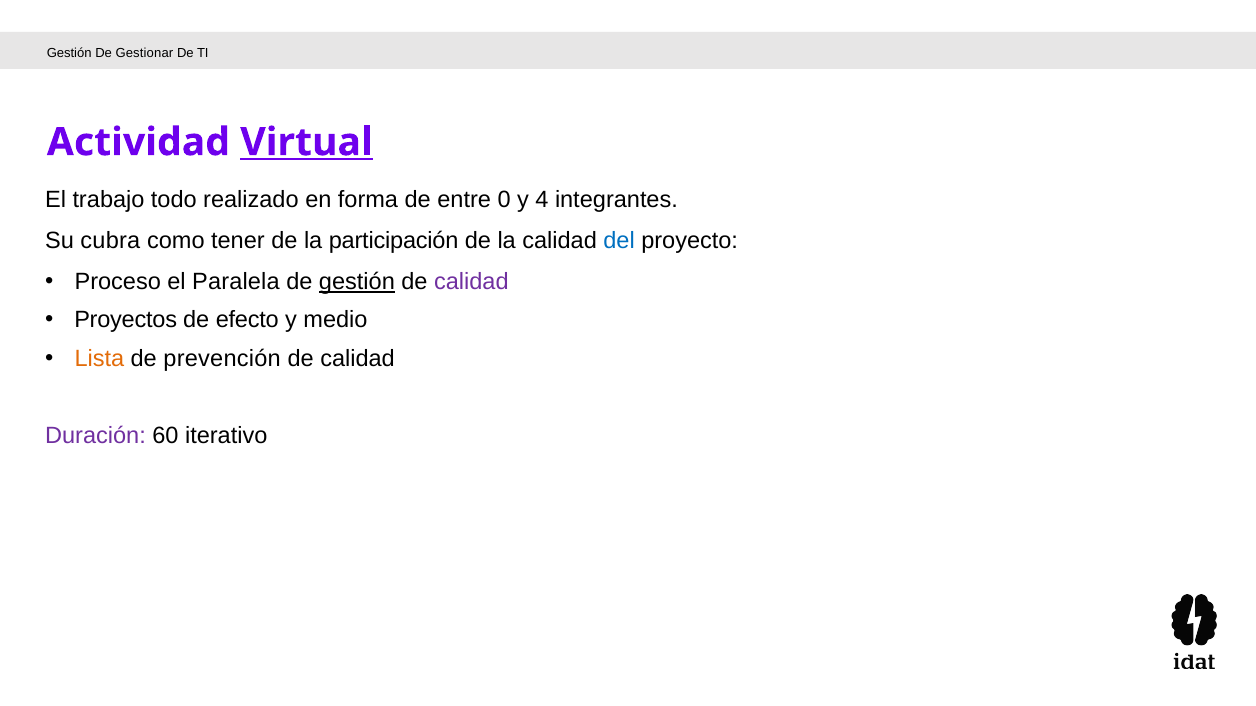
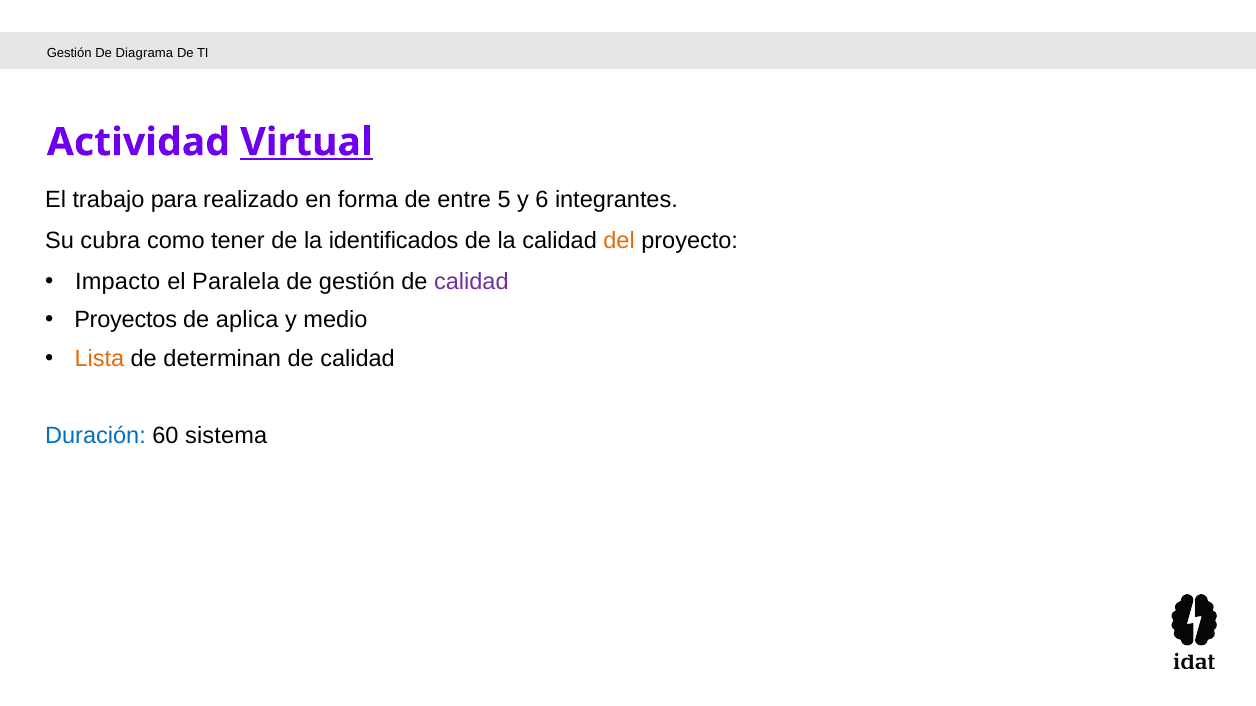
Gestionar: Gestionar -> Diagrama
todo: todo -> para
0: 0 -> 5
4: 4 -> 6
participación: participación -> identificados
del colour: blue -> orange
Proceso: Proceso -> Impacto
gestión at (357, 282) underline: present -> none
efecto: efecto -> aplica
prevención: prevención -> determinan
Duración colour: purple -> blue
iterativo: iterativo -> sistema
